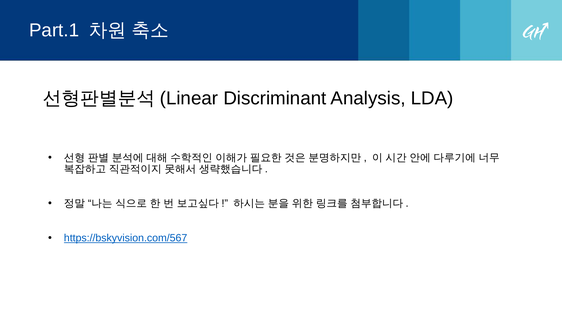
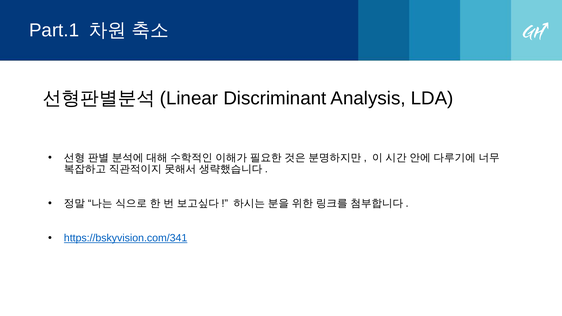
https://bskyvision.com/567: https://bskyvision.com/567 -> https://bskyvision.com/341
